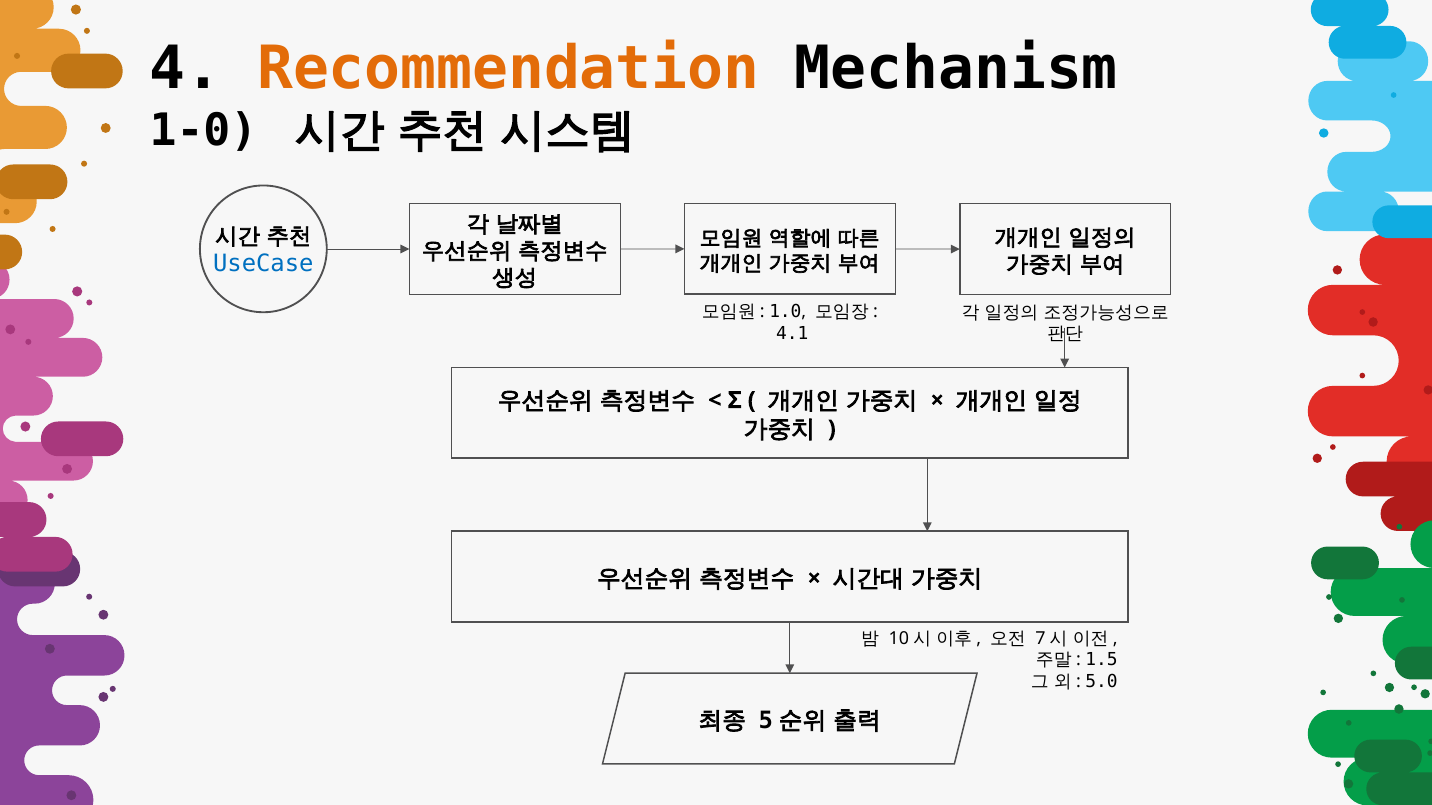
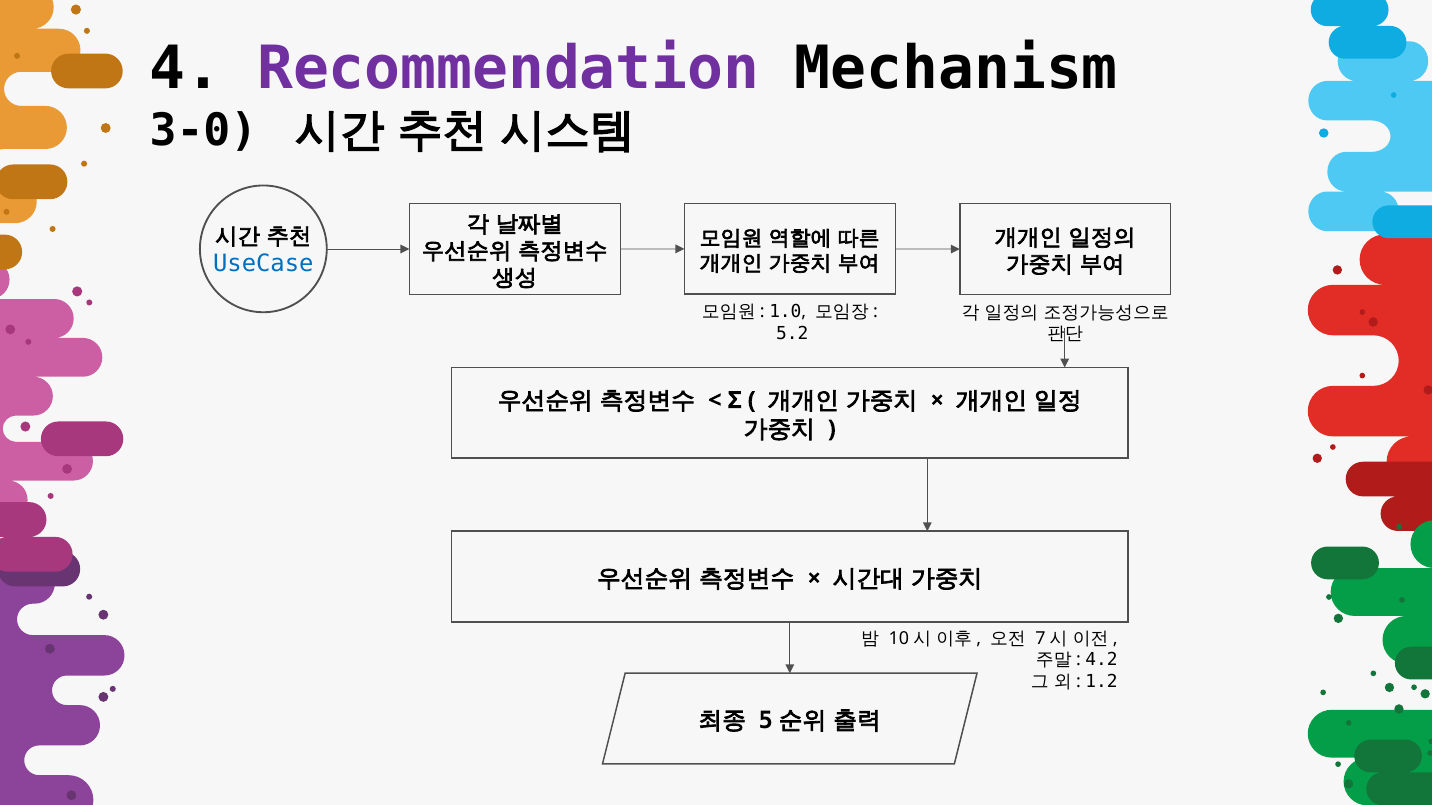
Recommendation colour: orange -> purple
1-0: 1-0 -> 3-0
4.1: 4.1 -> 5.2
1.5: 1.5 -> 4.2
5.0: 5.0 -> 1.2
